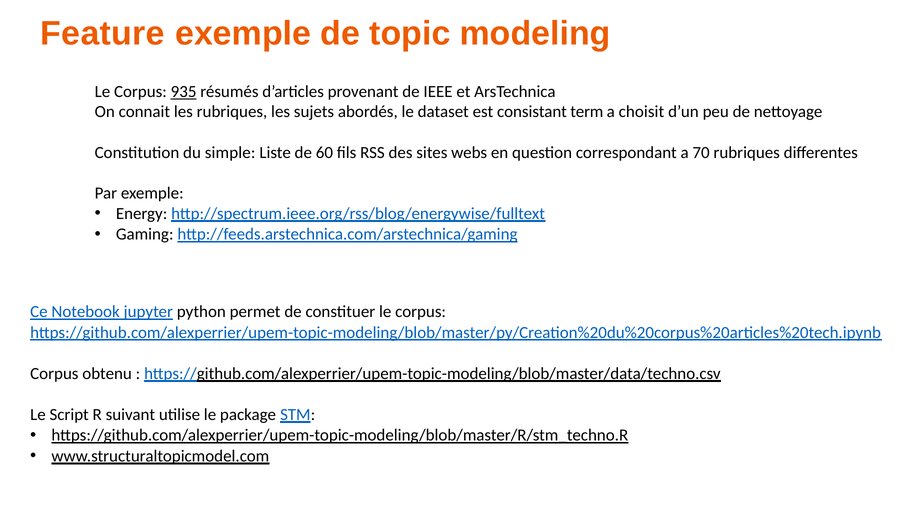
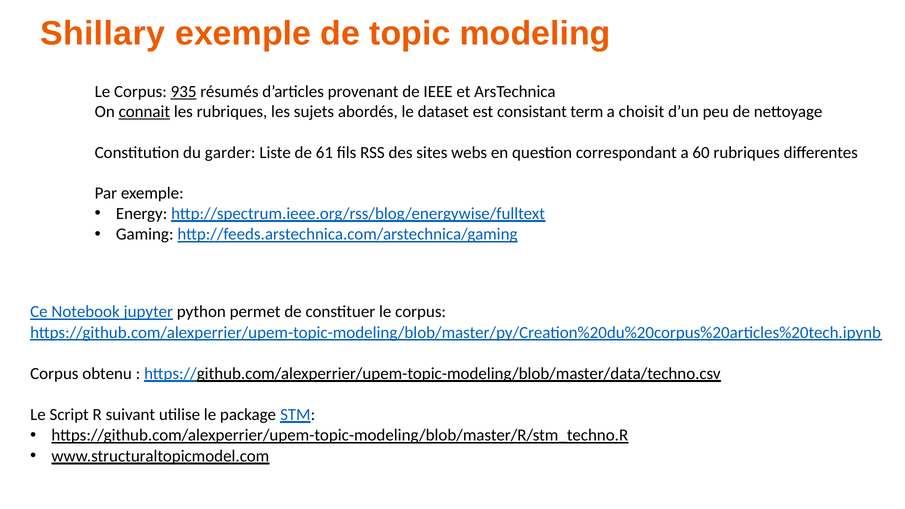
Feature: Feature -> Shillary
connait underline: none -> present
simple: simple -> garder
60: 60 -> 61
70: 70 -> 60
